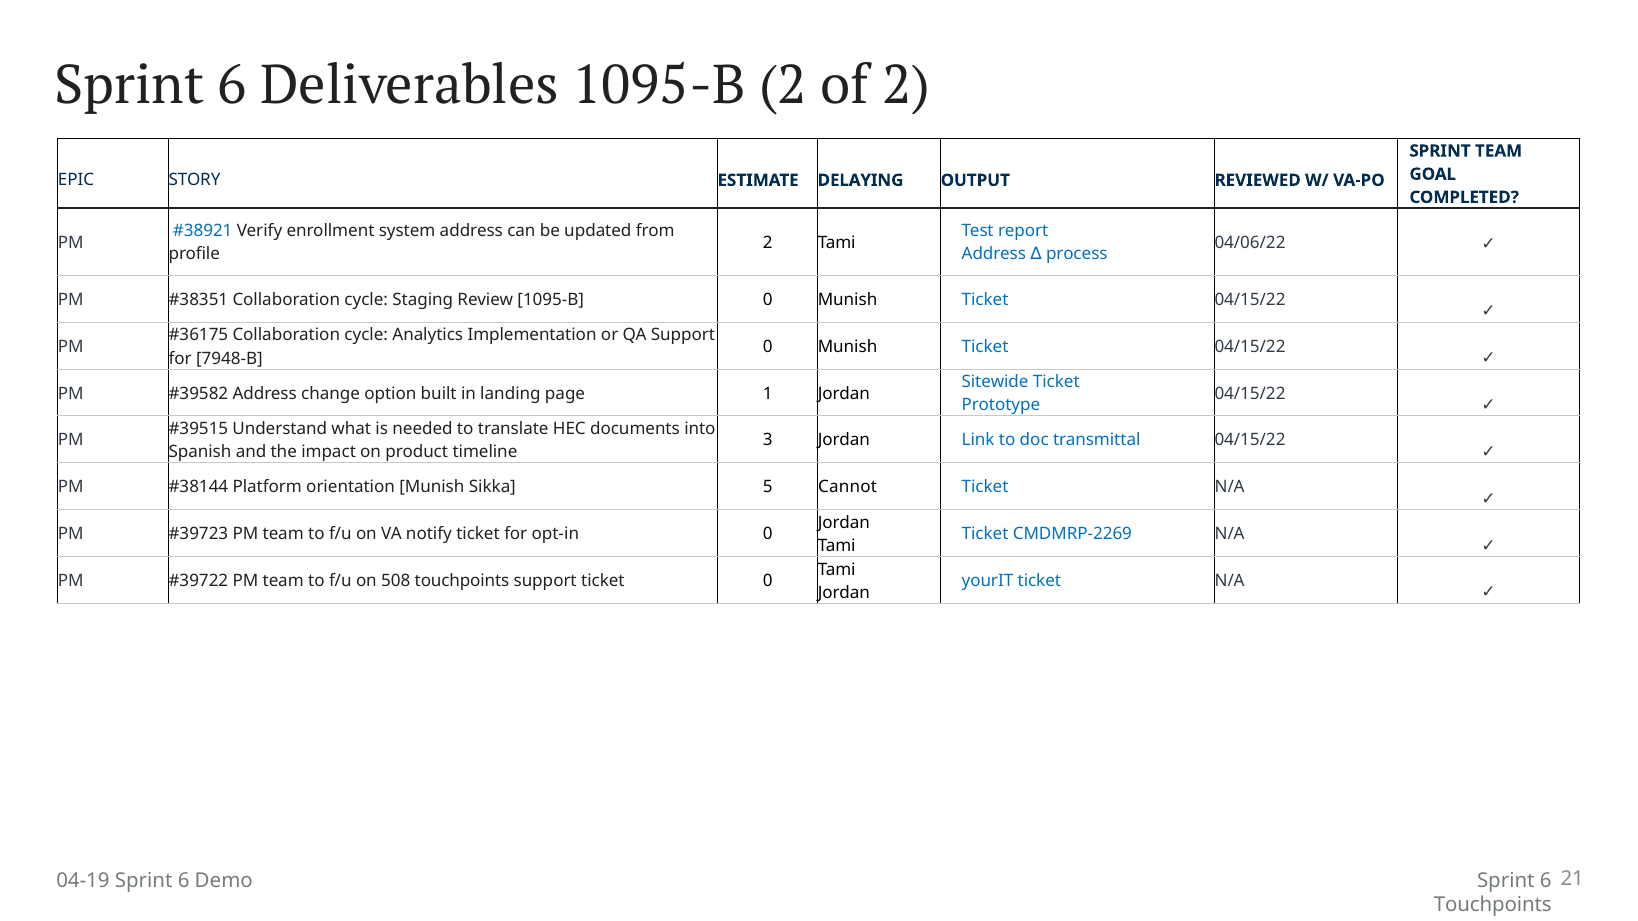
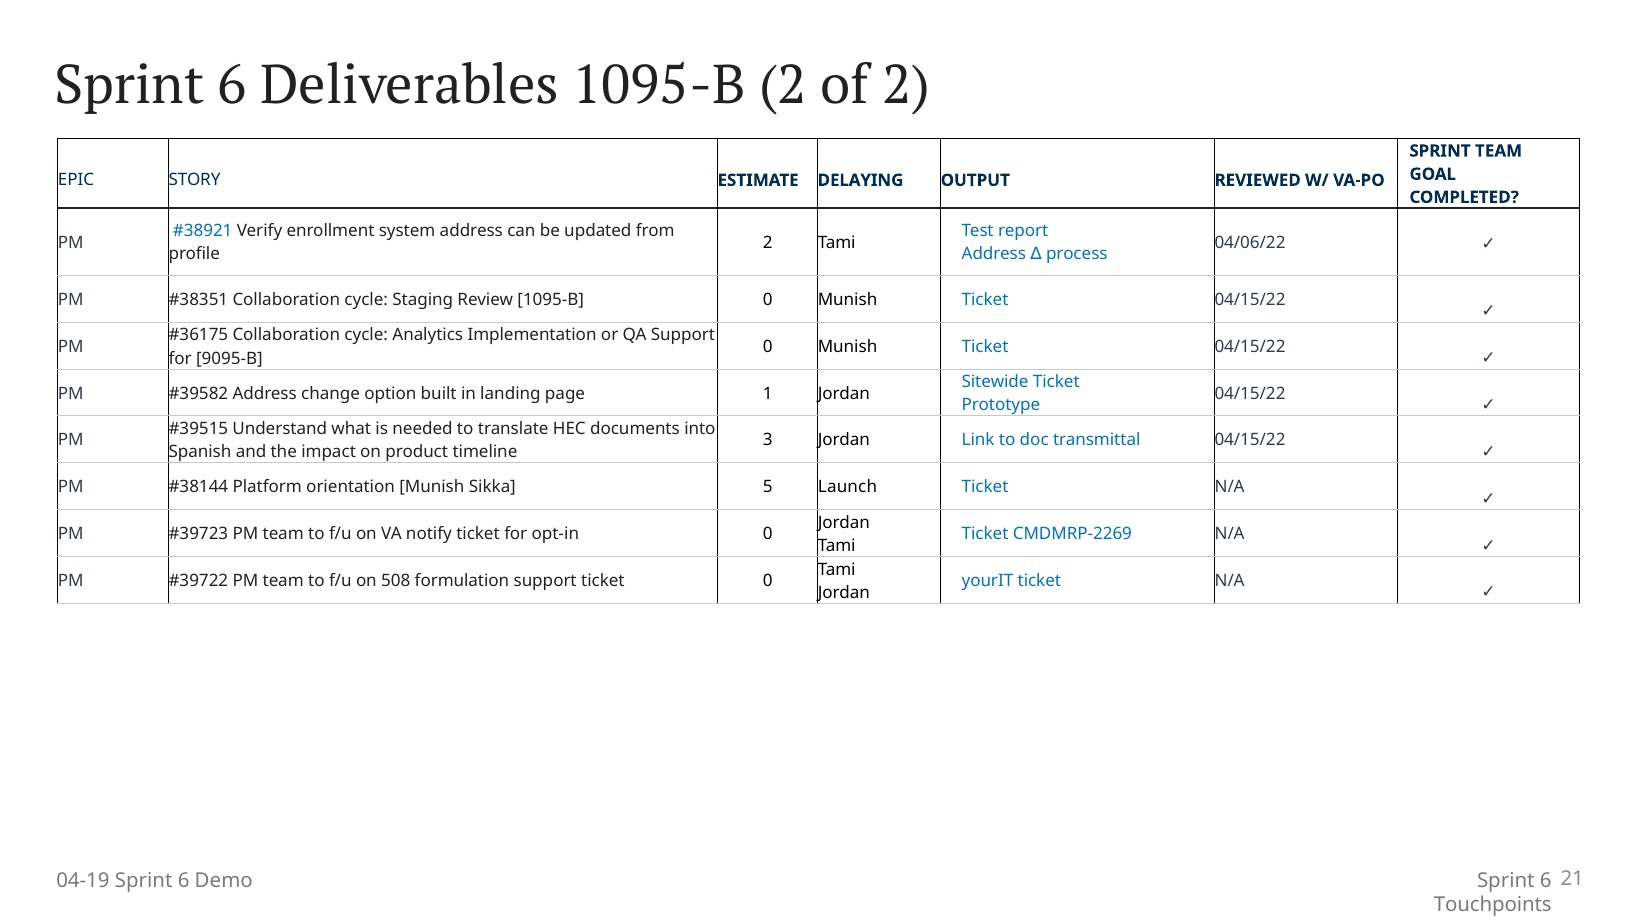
7948-B: 7948-B -> 9095-B
Cannot: Cannot -> Launch
508 touchpoints: touchpoints -> formulation
